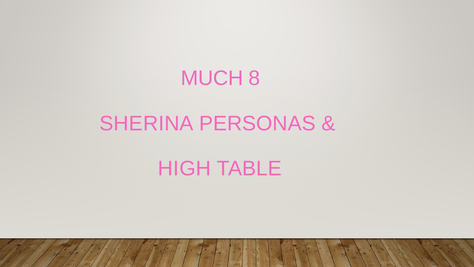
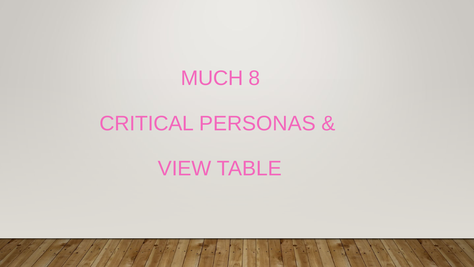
SHERINA: SHERINA -> CRITICAL
HIGH: HIGH -> VIEW
